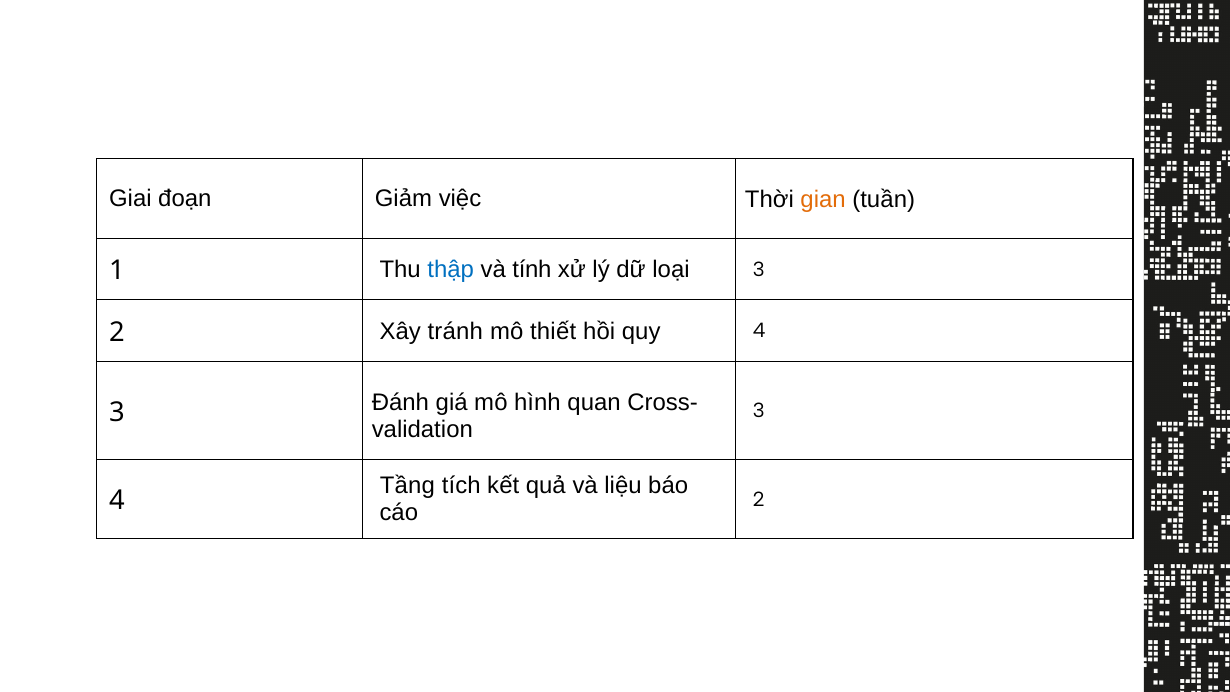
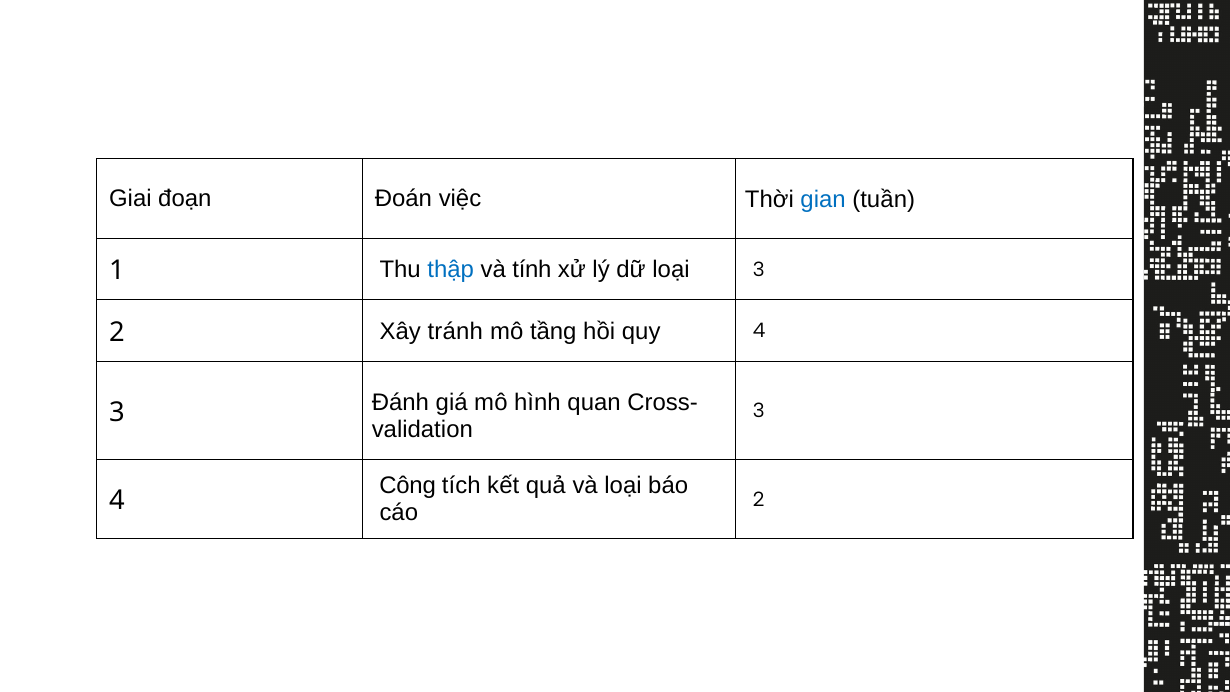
Giảm: Giảm -> Đoán
gian colour: orange -> blue
thiết: thiết -> tầng
Tầng: Tầng -> Công
và liệu: liệu -> loại
